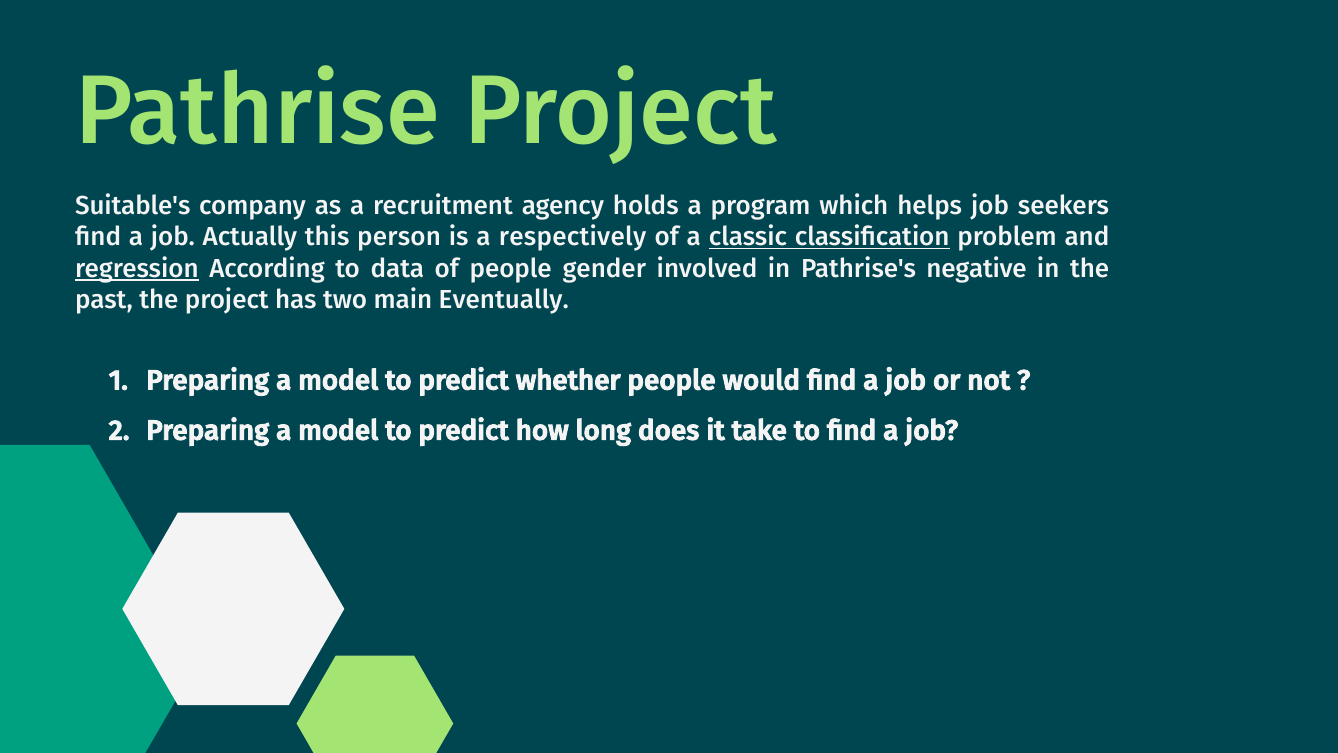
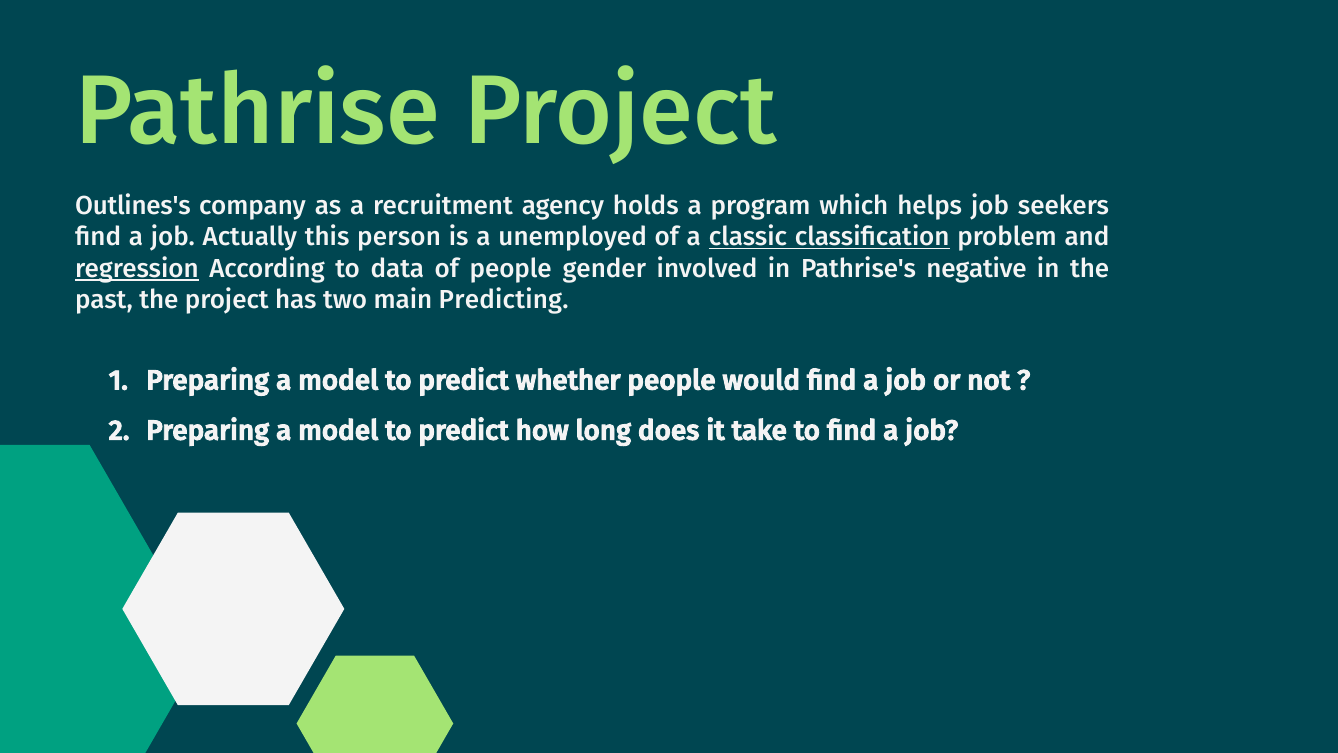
Suitable's: Suitable's -> Outlines's
respectively: respectively -> unemployed
Eventually: Eventually -> Predicting
